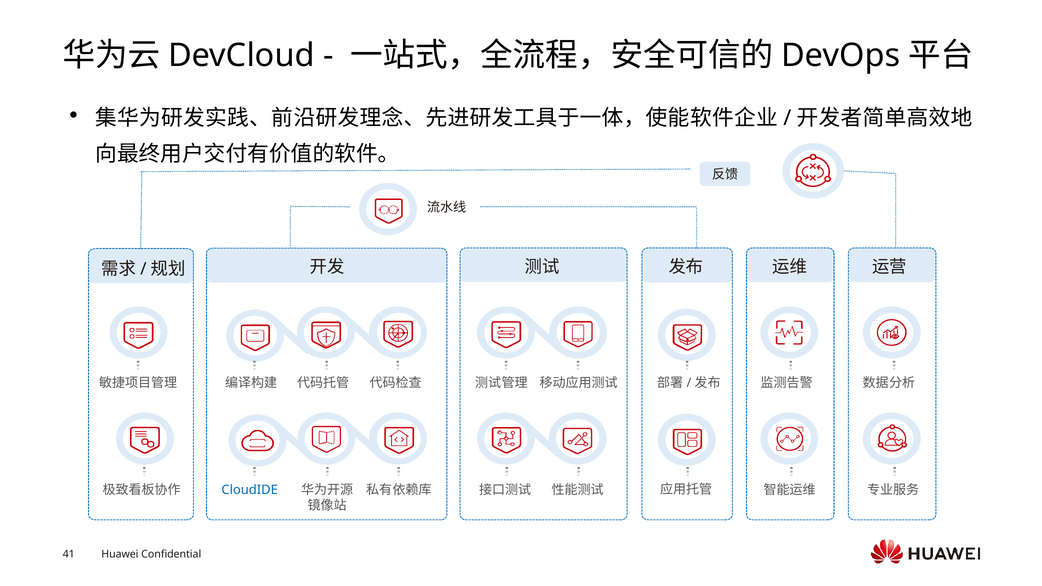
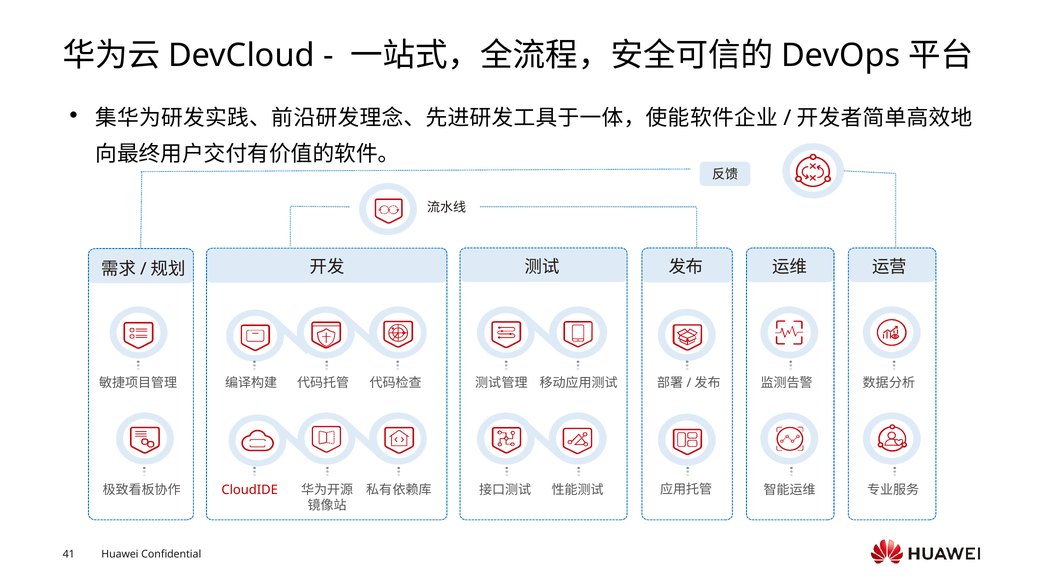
CloudIDE colour: blue -> red
